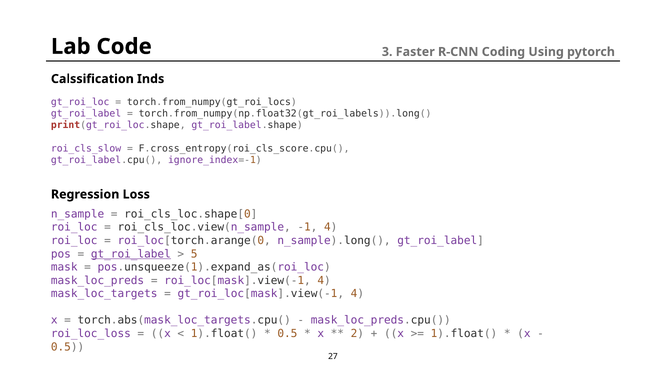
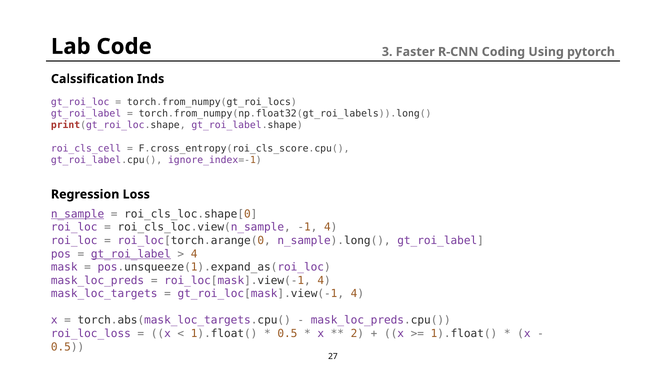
roi_cls_slow: roi_cls_slow -> roi_cls_cell
n_sample underline: none -> present
5 at (194, 254): 5 -> 4
